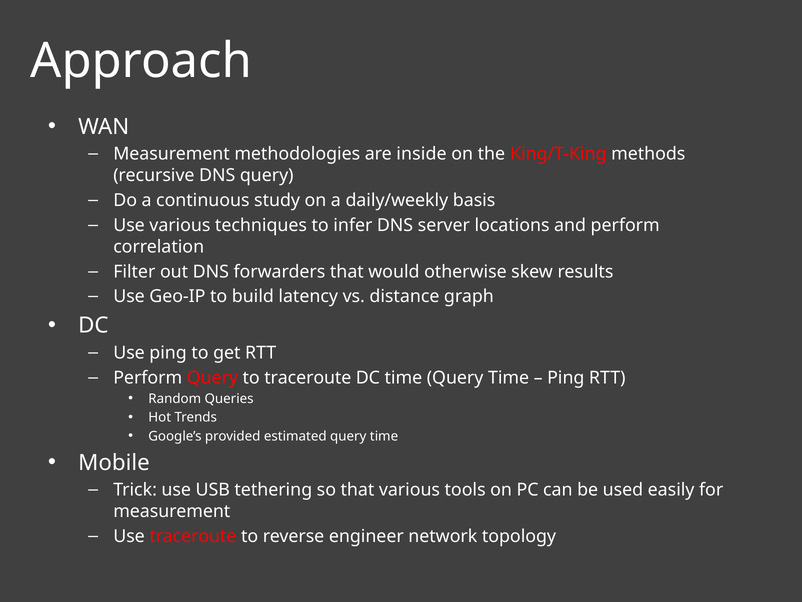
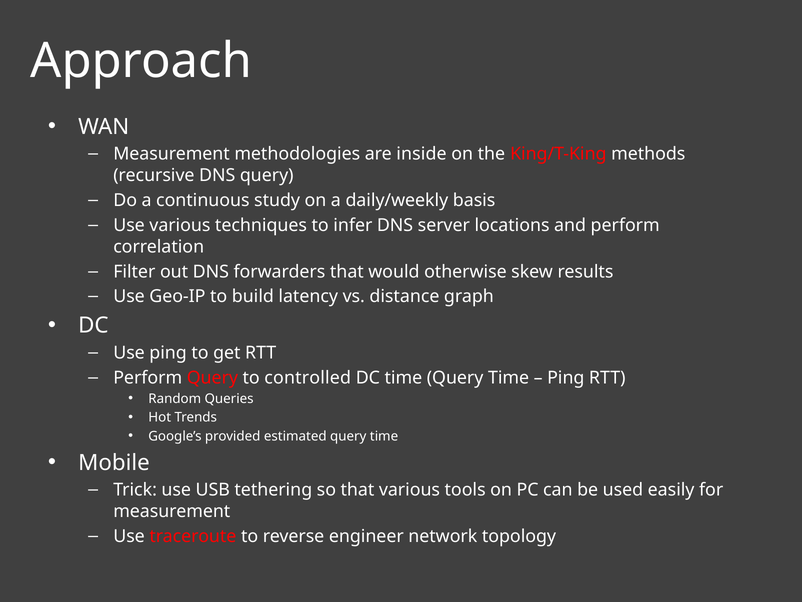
to traceroute: traceroute -> controlled
